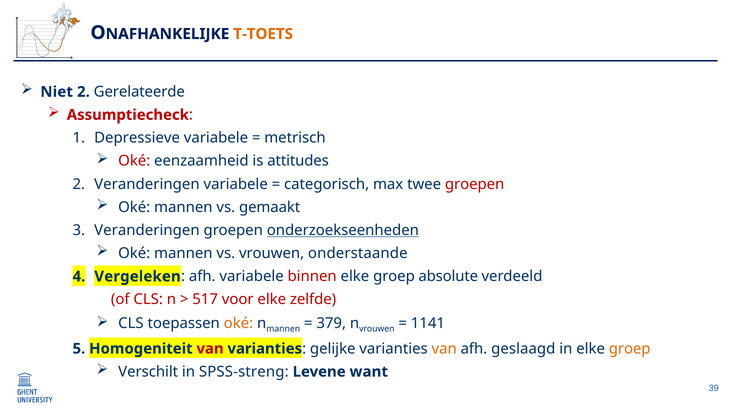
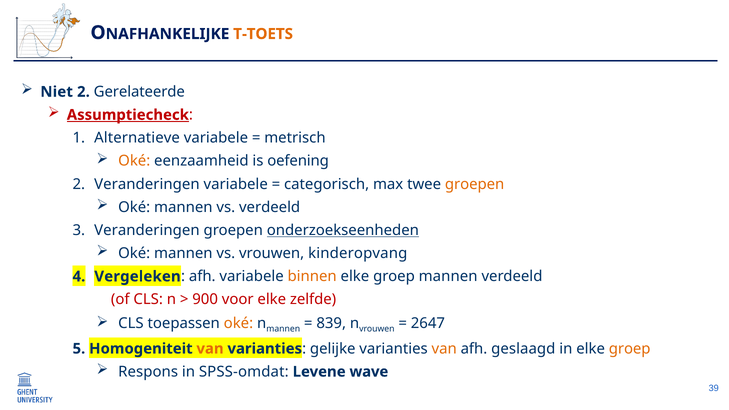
Assumptiecheck underline: none -> present
Depressieve: Depressieve -> Alternatieve
Oké at (134, 161) colour: red -> orange
attitudes: attitudes -> oefening
groepen at (475, 184) colour: red -> orange
vs gemaakt: gemaakt -> verdeeld
onderstaande: onderstaande -> kinderopvang
binnen colour: red -> orange
groep absolute: absolute -> mannen
517: 517 -> 900
379: 379 -> 839
1141: 1141 -> 2647
van at (210, 349) colour: red -> orange
Verschilt: Verschilt -> Respons
SPSS-streng: SPSS-streng -> SPSS-omdat
want: want -> wave
